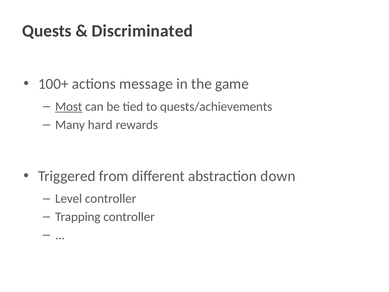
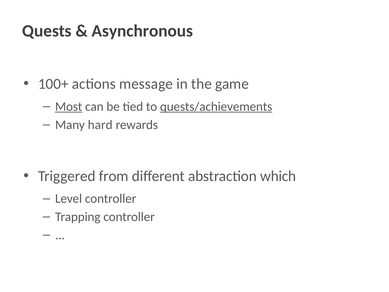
Discriminated: Discriminated -> Asynchronous
quests/achievements underline: none -> present
down: down -> which
